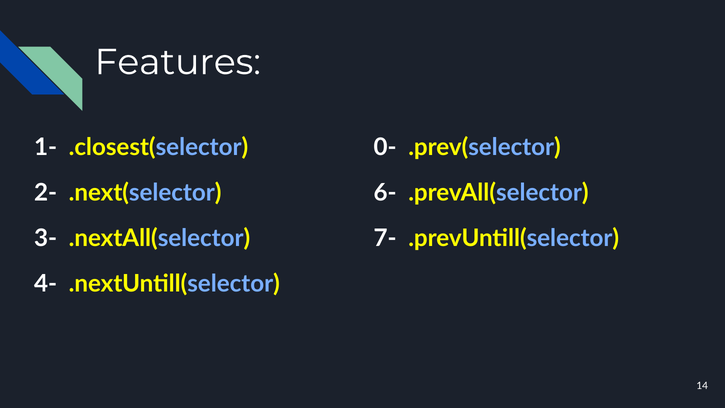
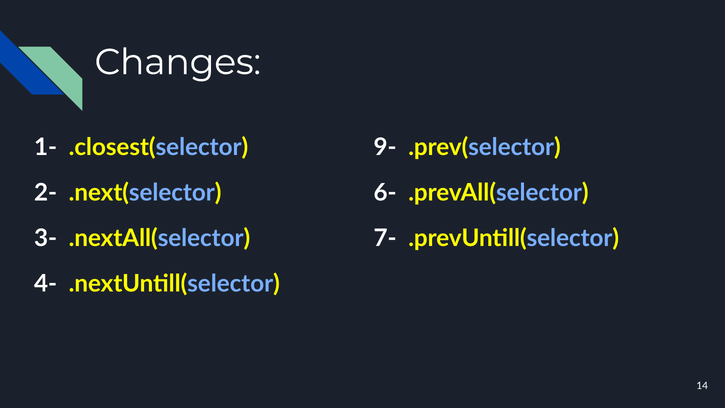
Features: Features -> Changes
0-: 0- -> 9-
